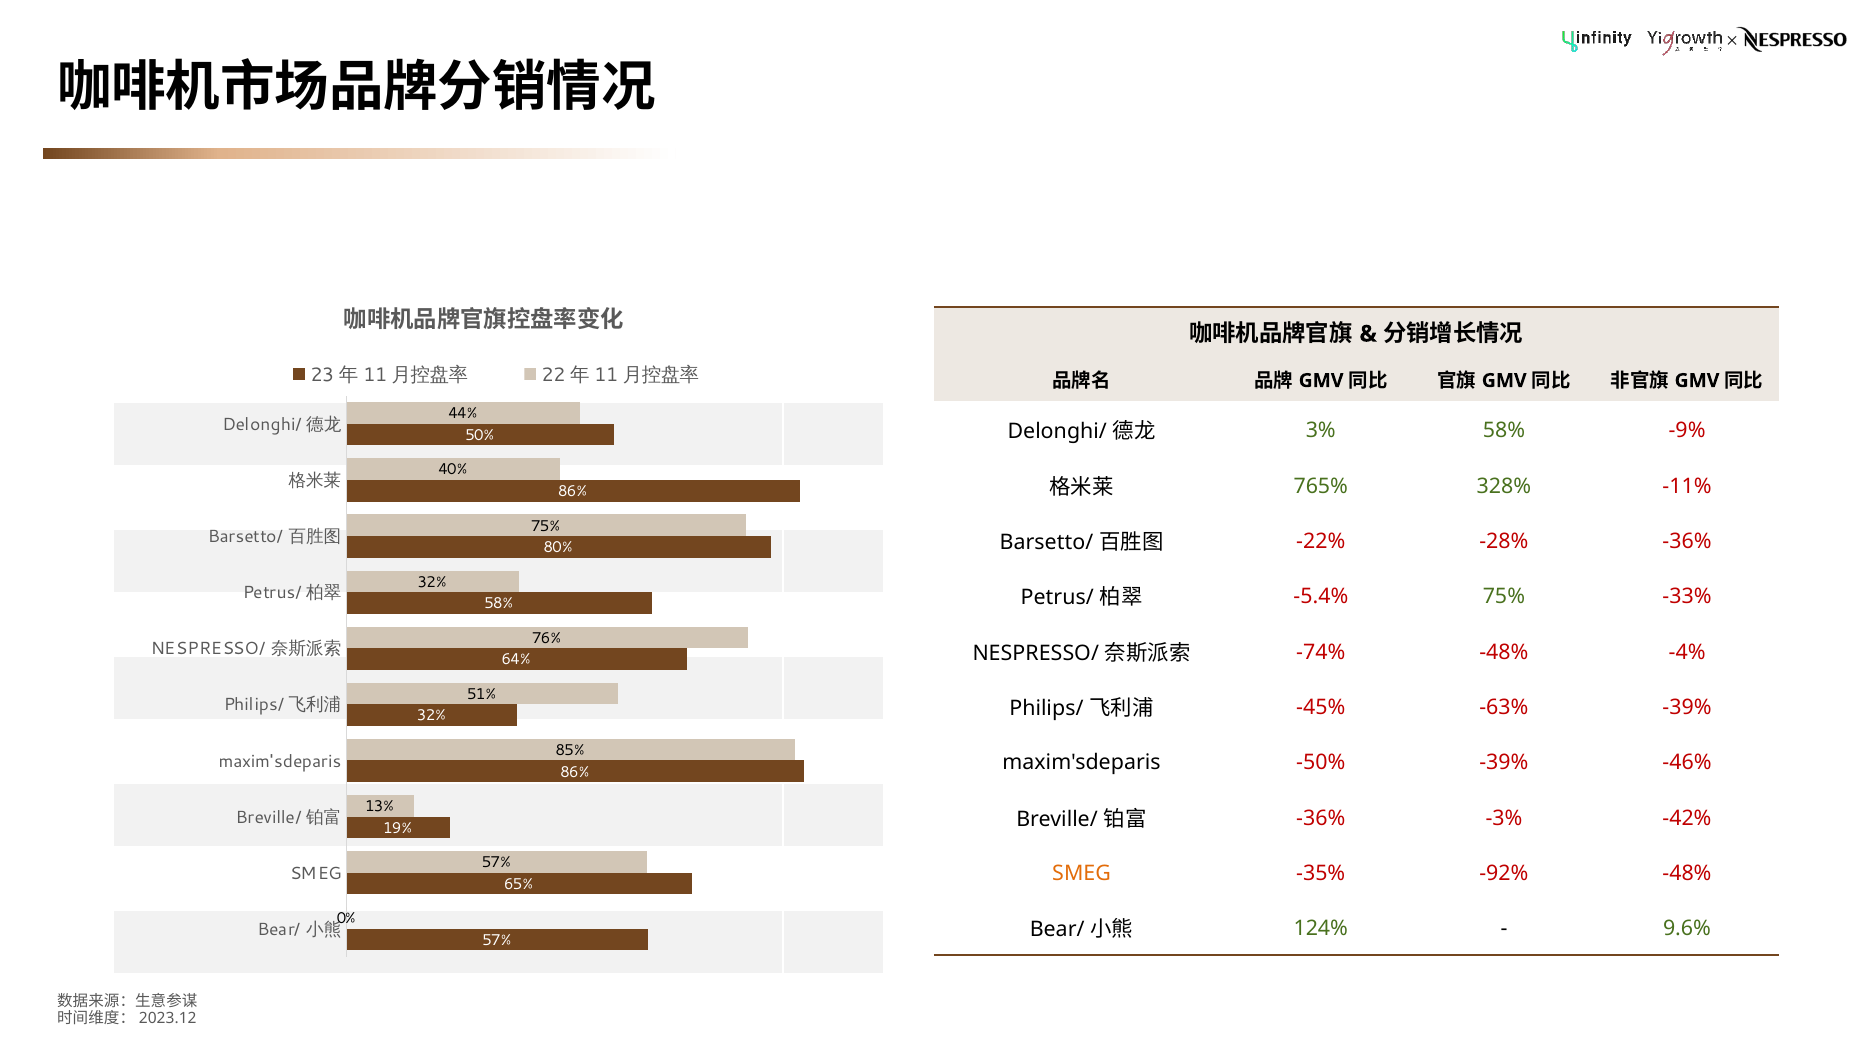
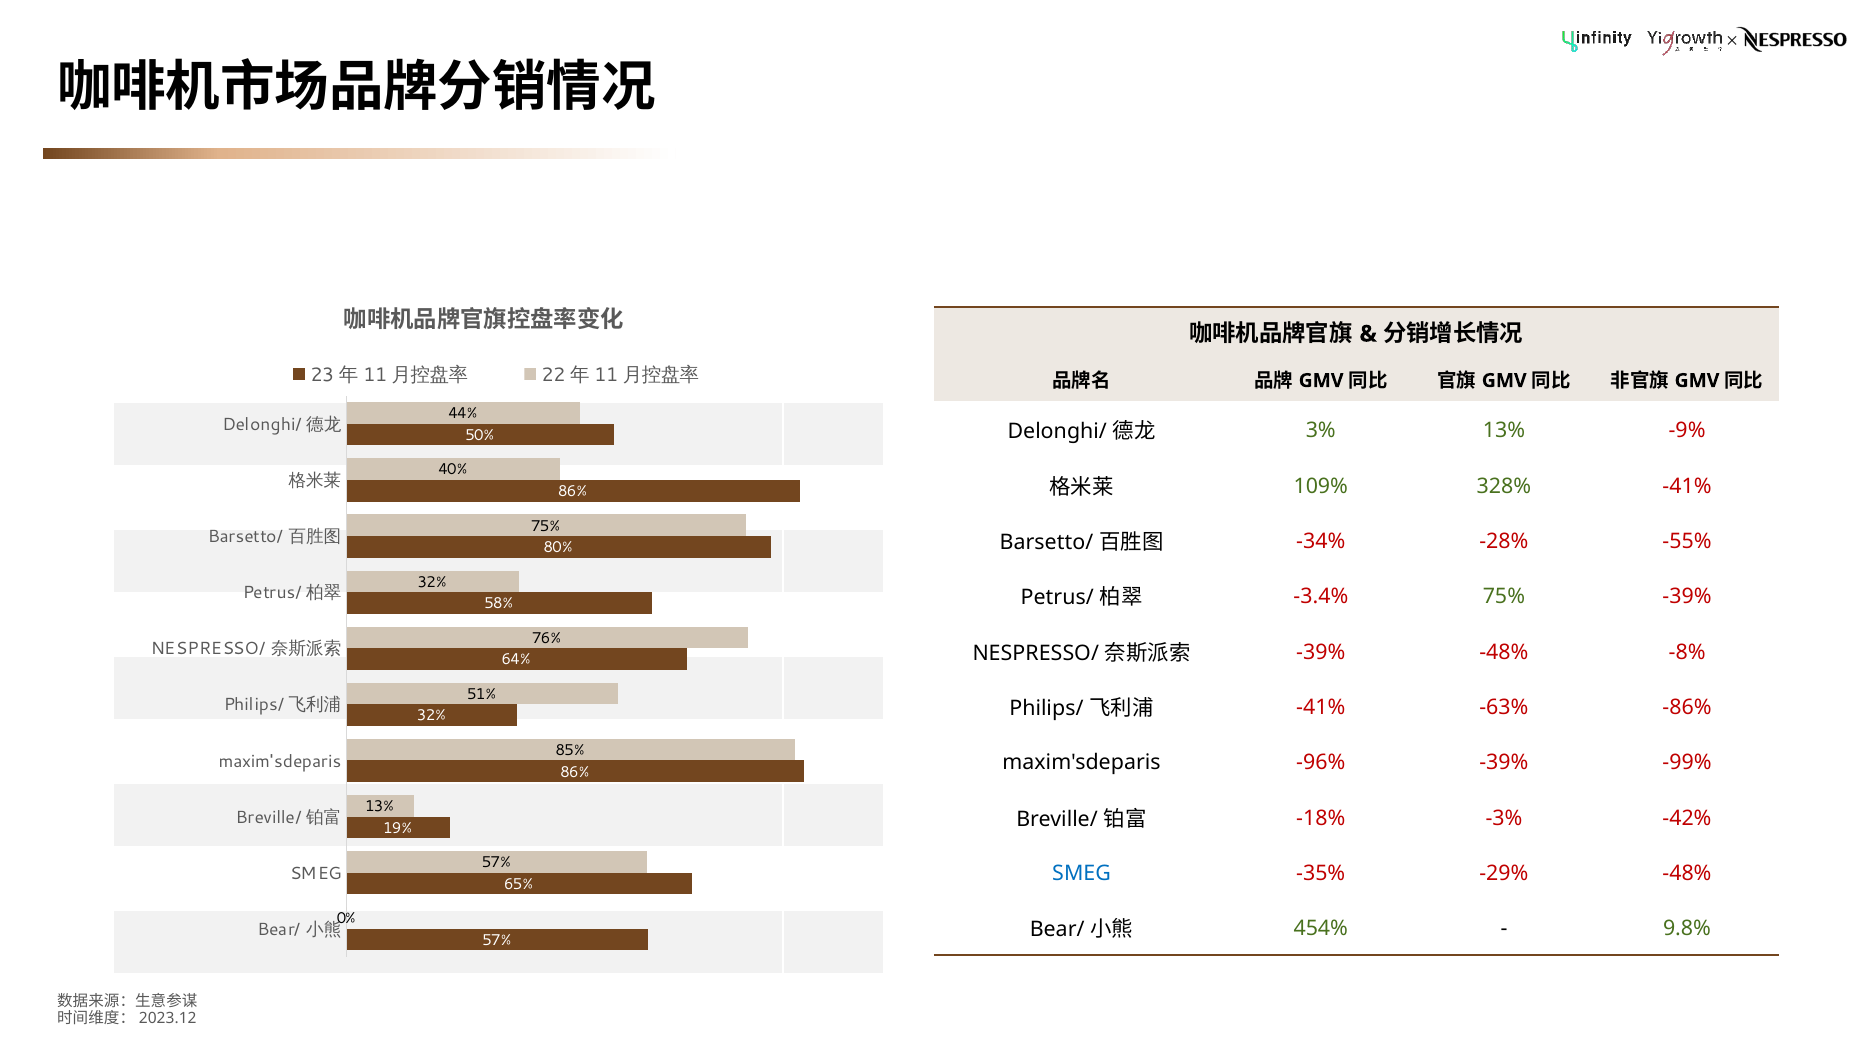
3% 58%: 58% -> 13%
765%: 765% -> 109%
328% -11%: -11% -> -41%
-22%: -22% -> -34%
-28% -36%: -36% -> -55%
-5.4%: -5.4% -> -3.4%
75% -33%: -33% -> -39%
-74% at (1321, 653): -74% -> -39%
-4%: -4% -> -8%
-45% at (1321, 708): -45% -> -41%
-63% -39%: -39% -> -86%
-50%: -50% -> -96%
-46%: -46% -> -99%
-36% at (1321, 819): -36% -> -18%
SMEG at (1082, 874) colour: orange -> blue
-92%: -92% -> -29%
124%: 124% -> 454%
9.6%: 9.6% -> 9.8%
